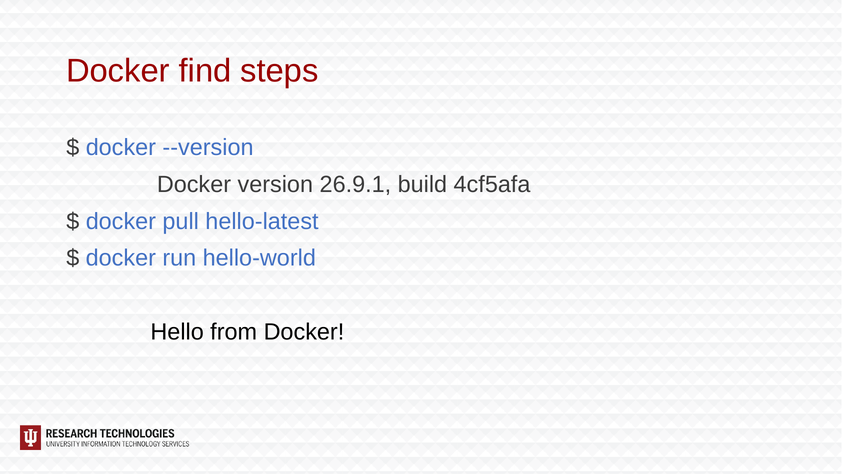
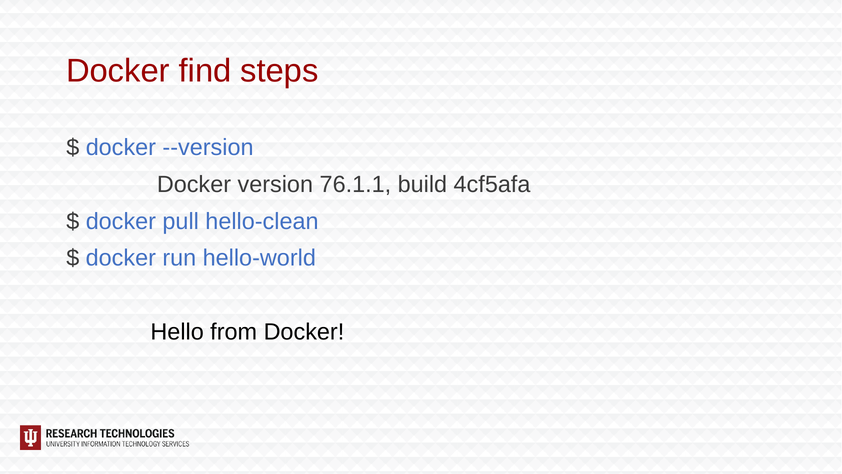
26.9.1: 26.9.1 -> 76.1.1
hello-latest: hello-latest -> hello-clean
